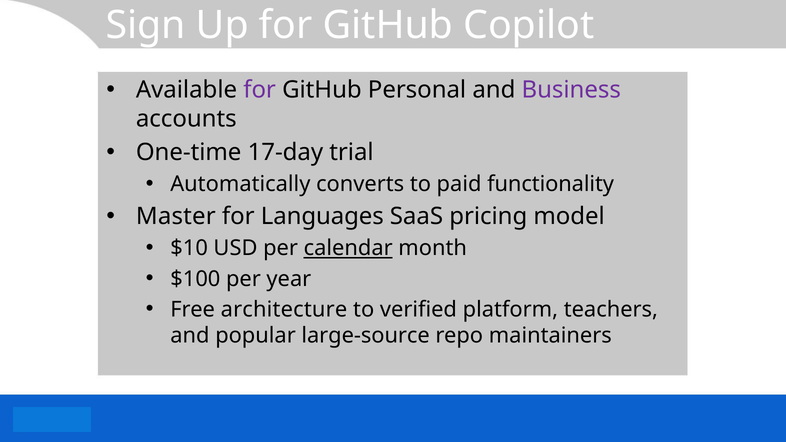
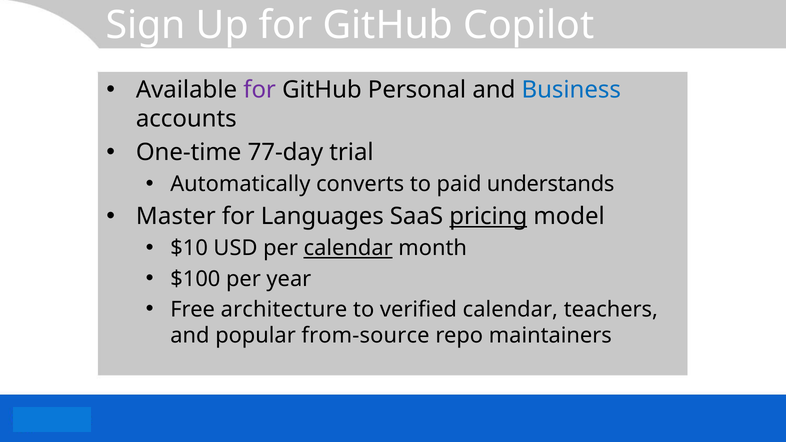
Business colour: purple -> blue
17-day: 17-day -> 77-day
functionality: functionality -> understands
pricing underline: none -> present
verified platform: platform -> calendar
large-source: large-source -> from-source
